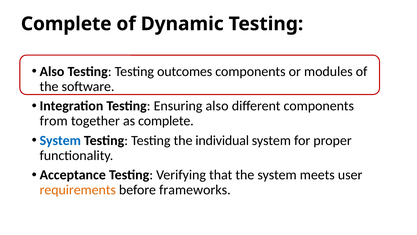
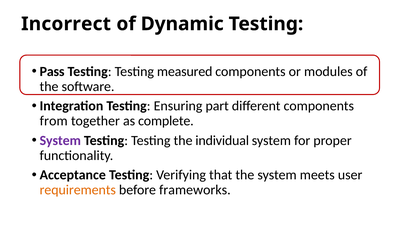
Complete at (66, 24): Complete -> Incorrect
Also at (52, 71): Also -> Pass
outcomes: outcomes -> measured
Ensuring also: also -> part
System at (60, 140) colour: blue -> purple
